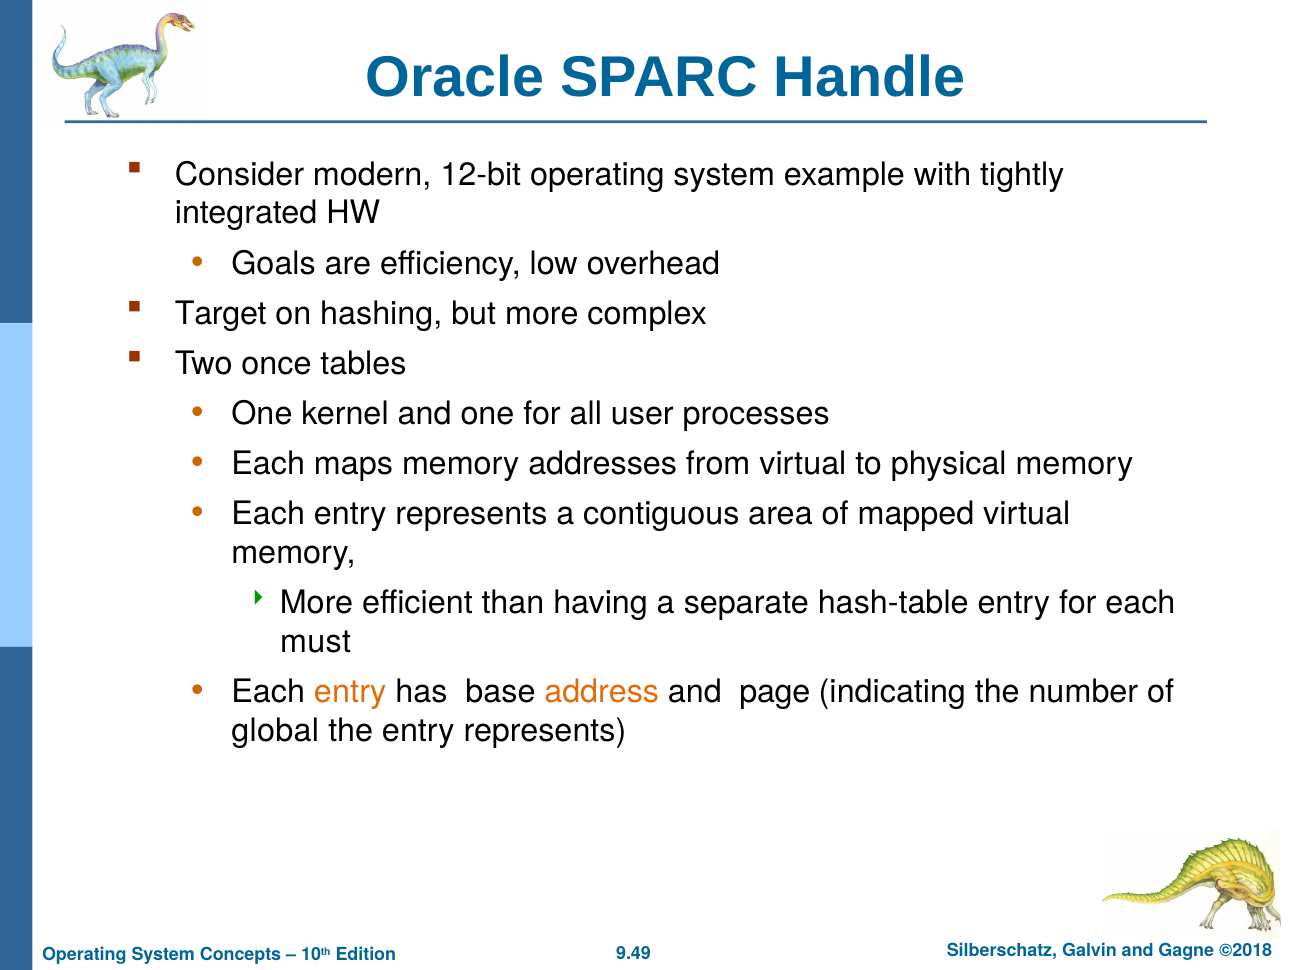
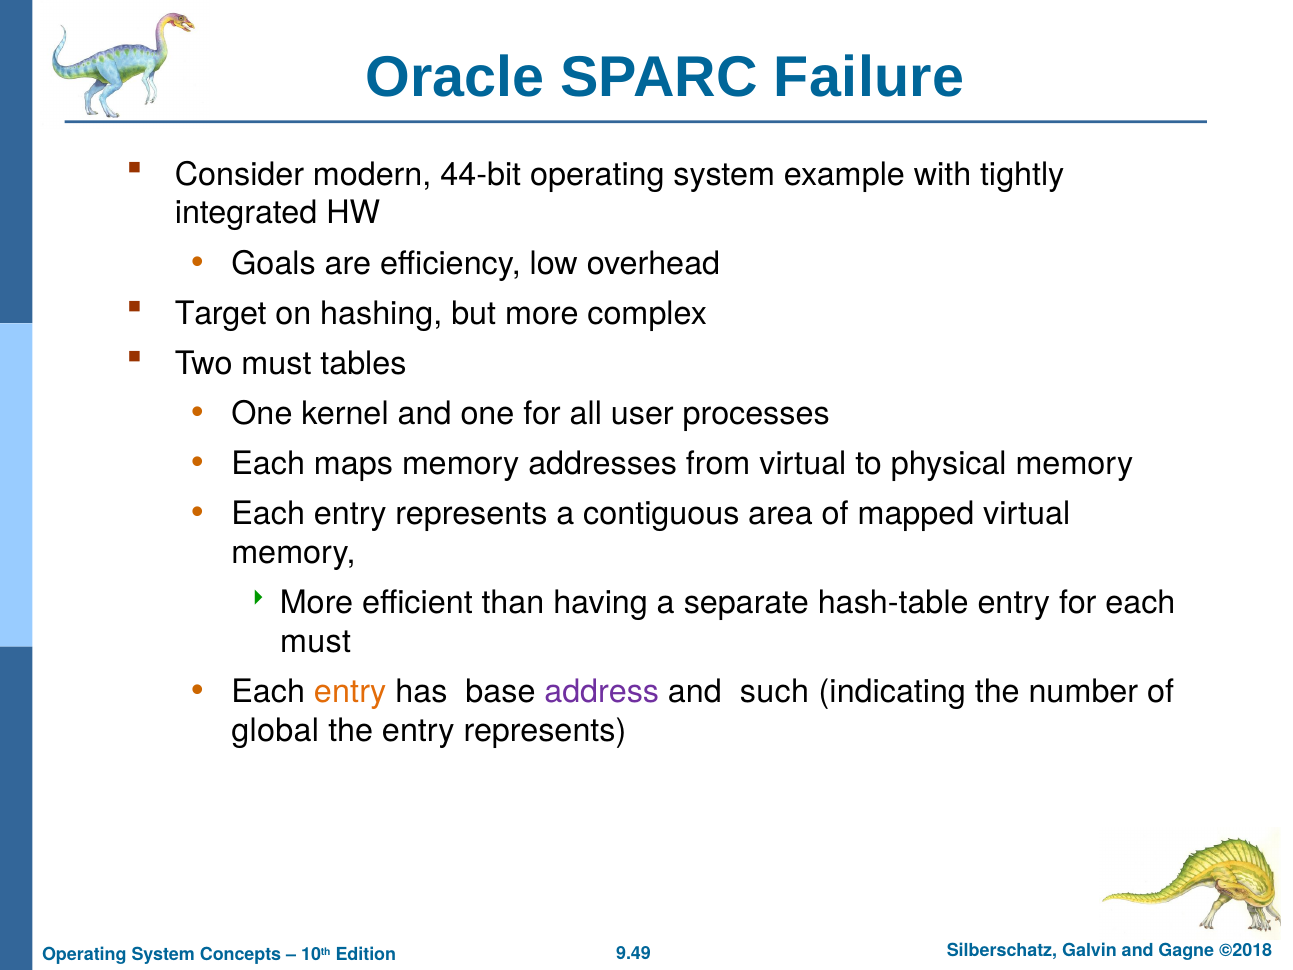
Handle: Handle -> Failure
12-bit: 12-bit -> 44-bit
Two once: once -> must
address colour: orange -> purple
page: page -> such
